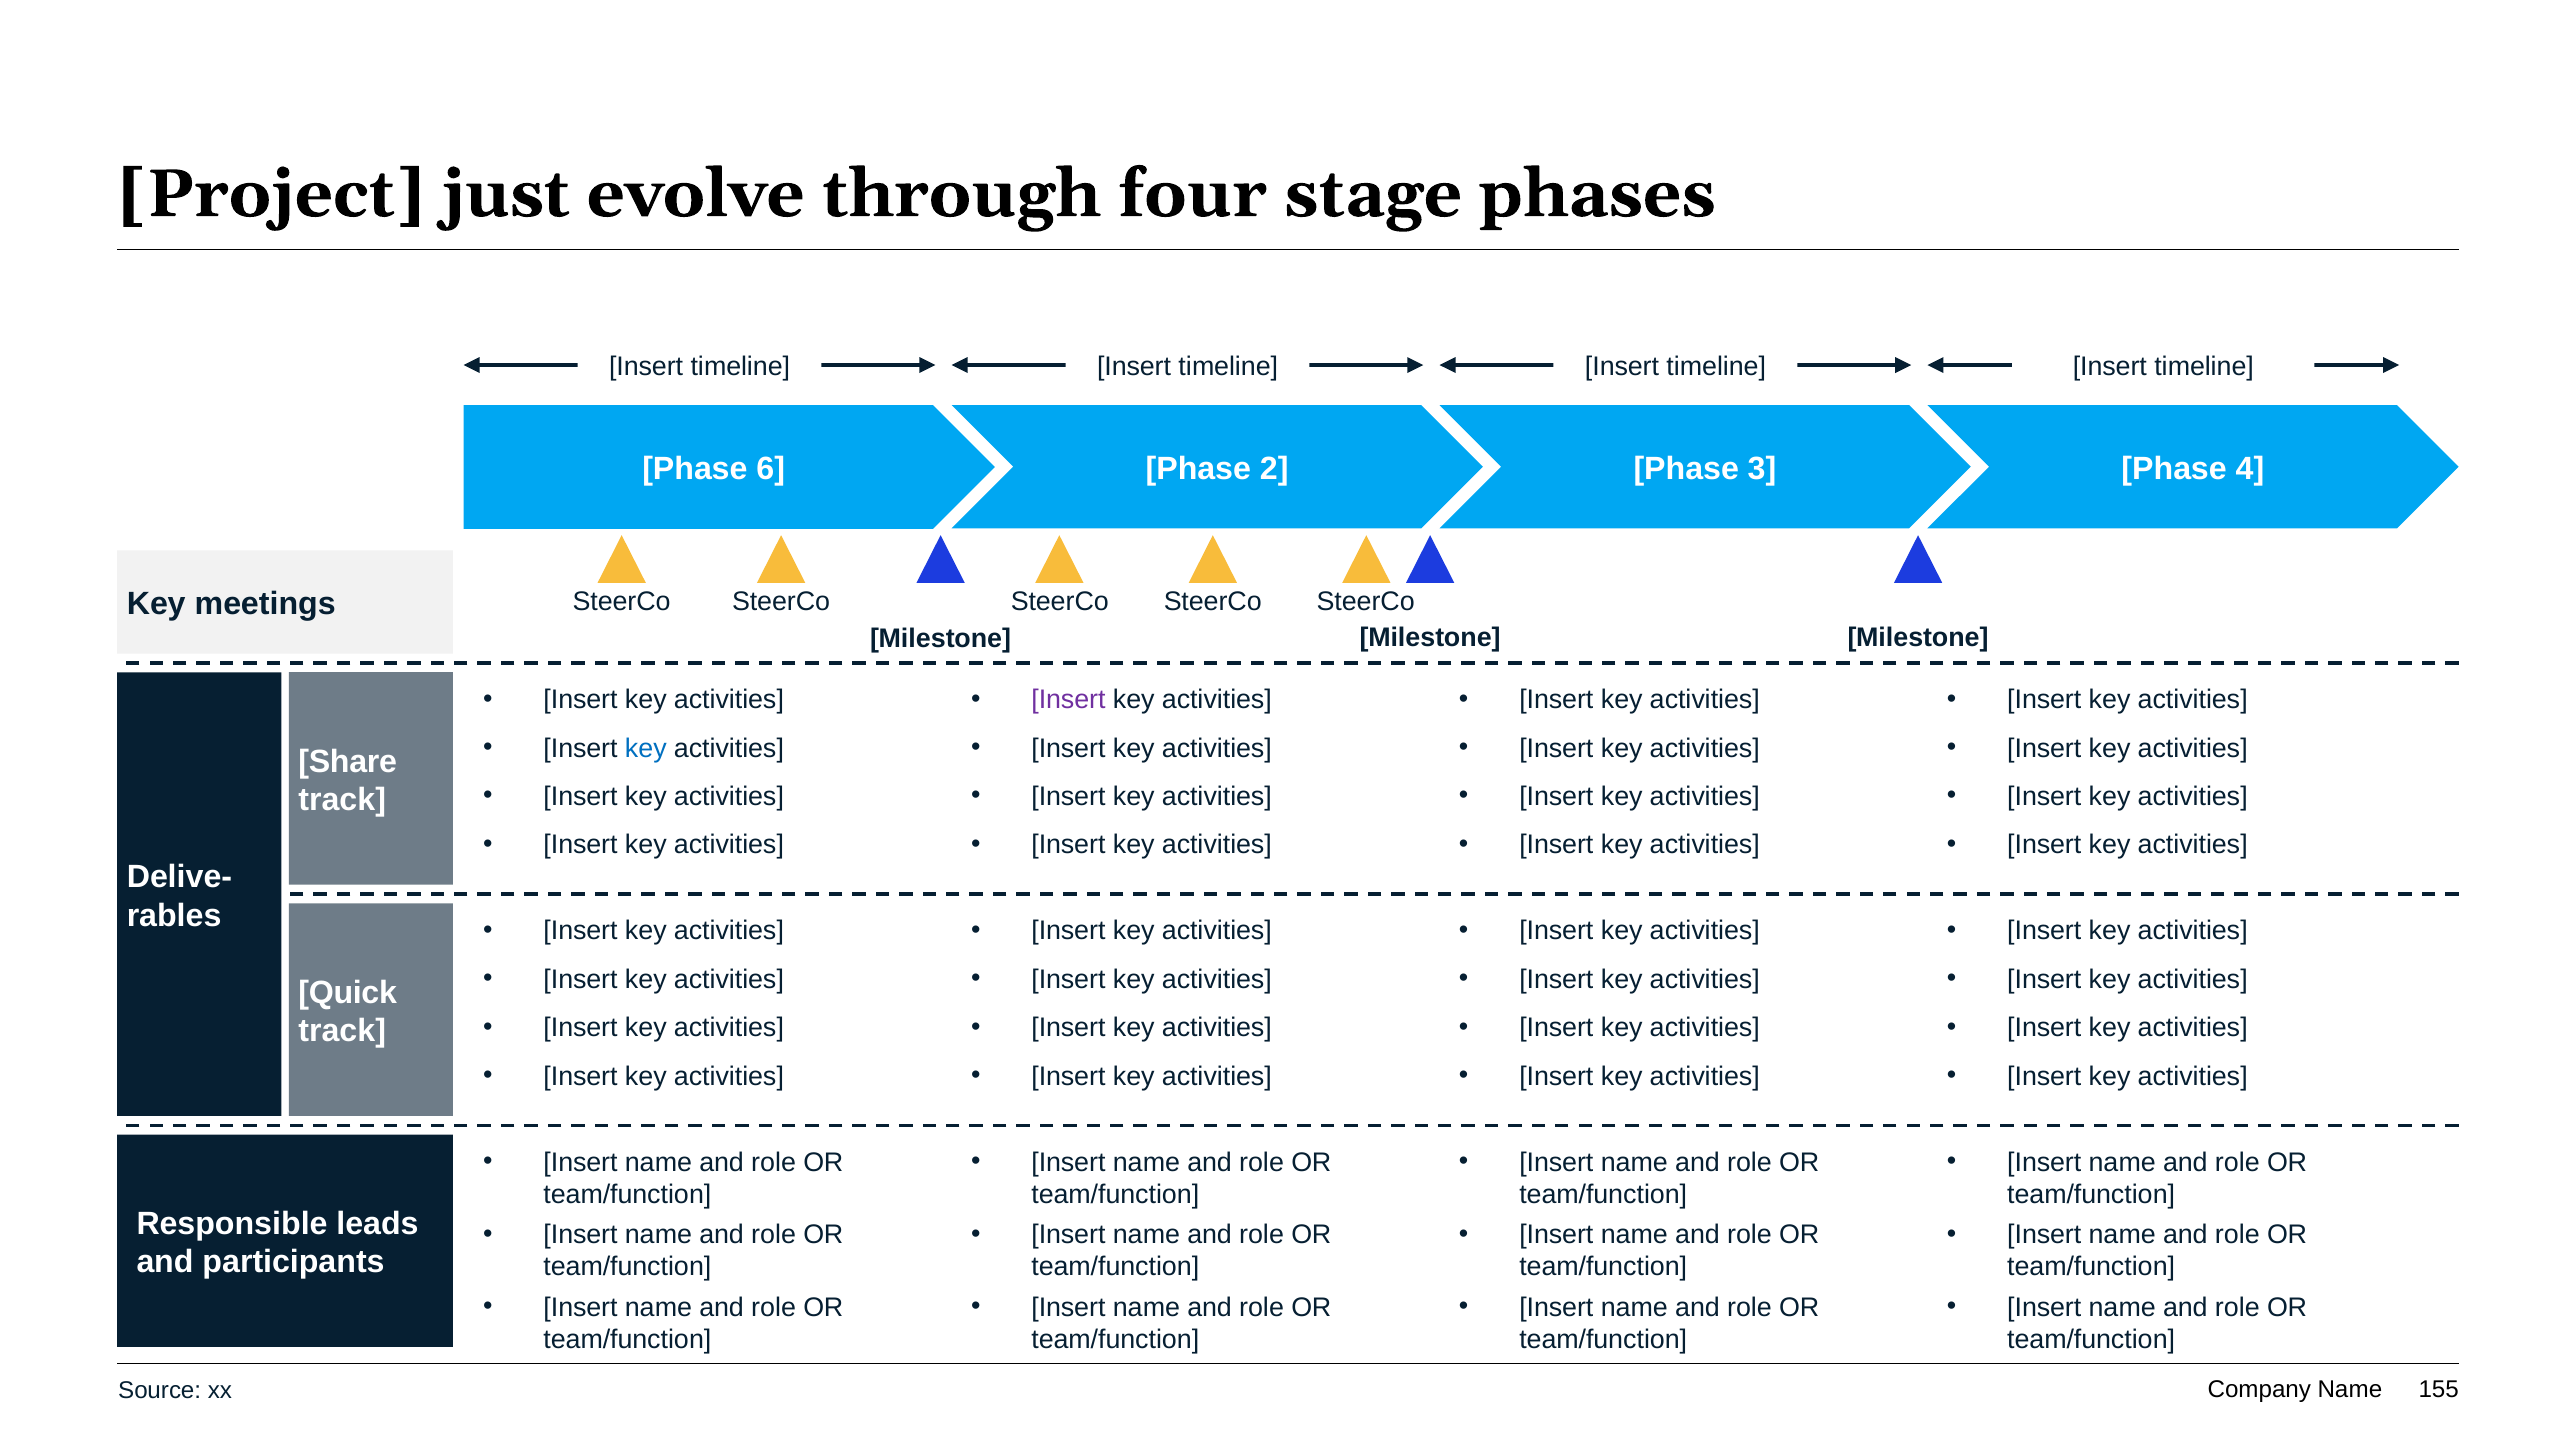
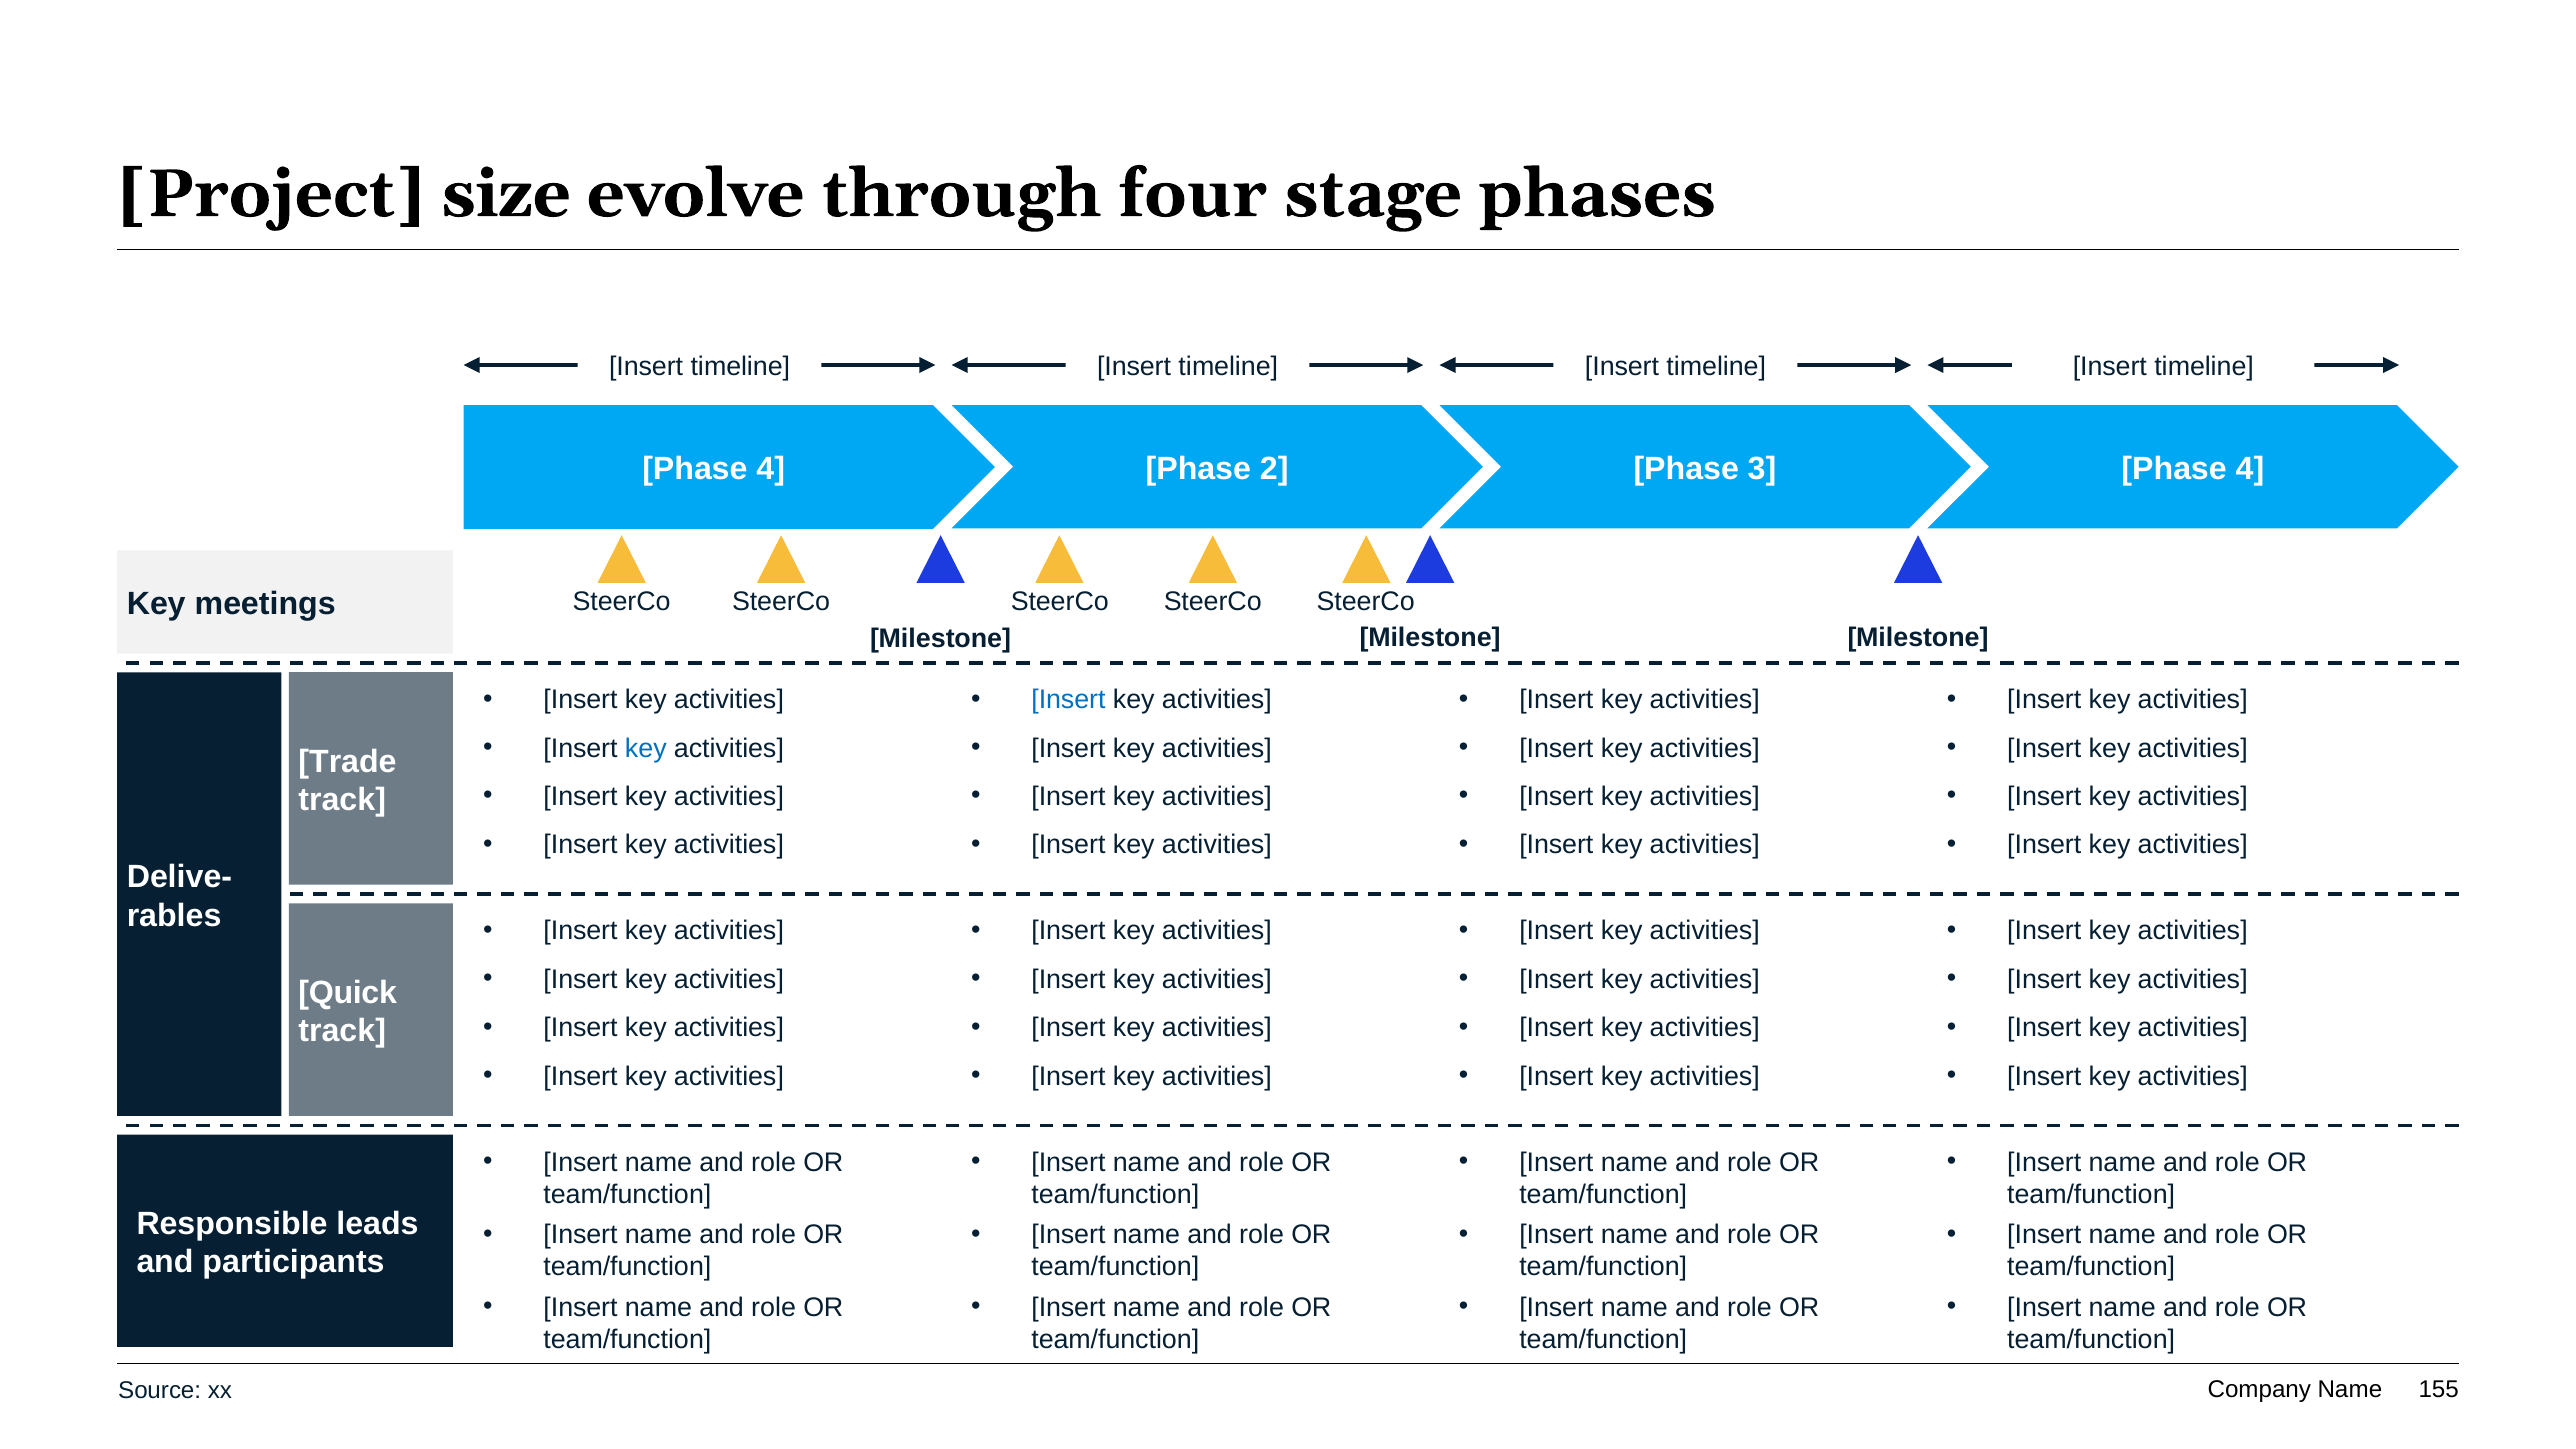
just: just -> size
6 at (771, 469): 6 -> 4
Insert at (1068, 700) colour: purple -> blue
Share: Share -> Trade
